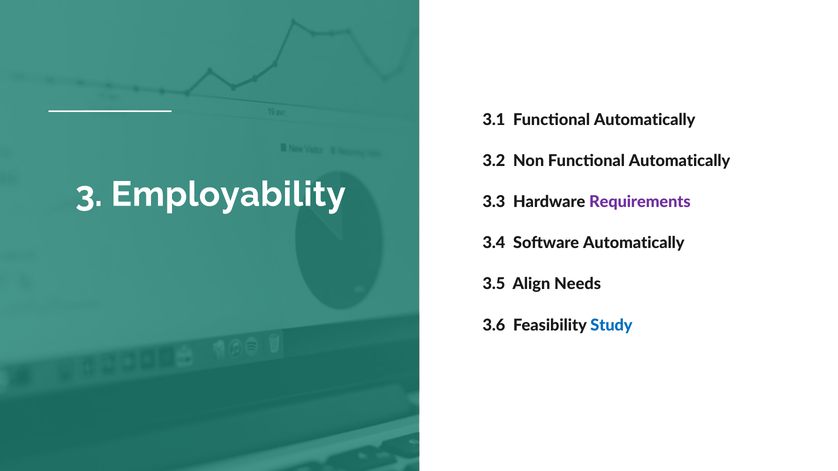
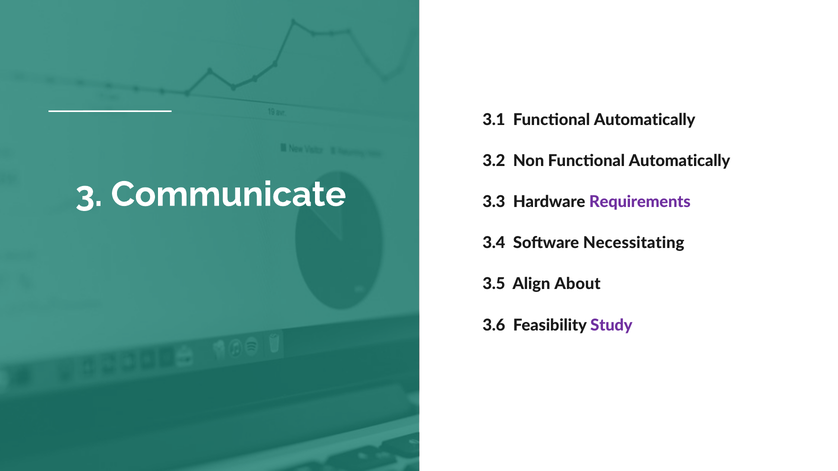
Employability: Employability -> Communicate
Software Automatically: Automatically -> Necessitating
Needs: Needs -> About
Study colour: blue -> purple
